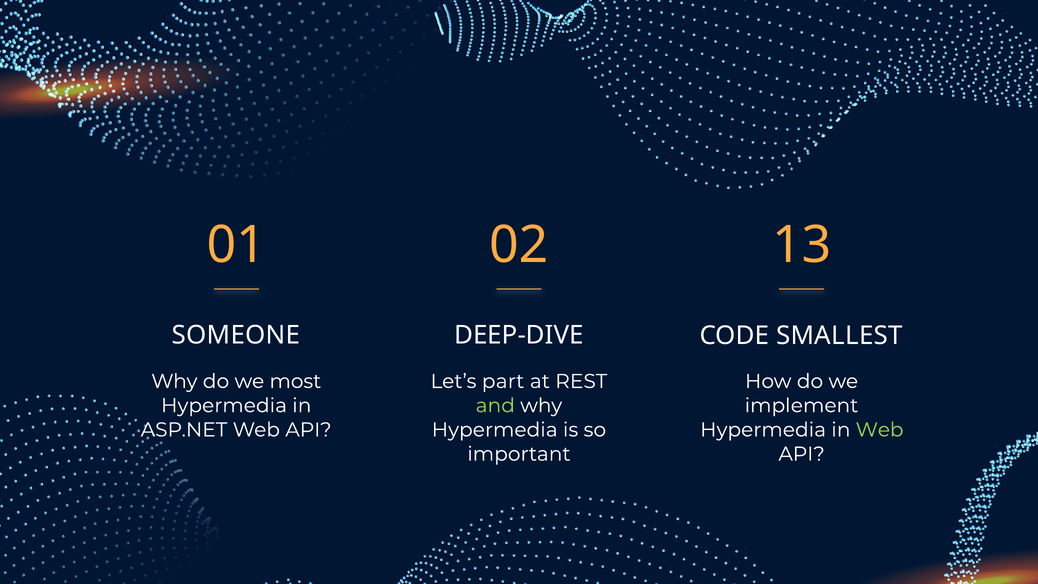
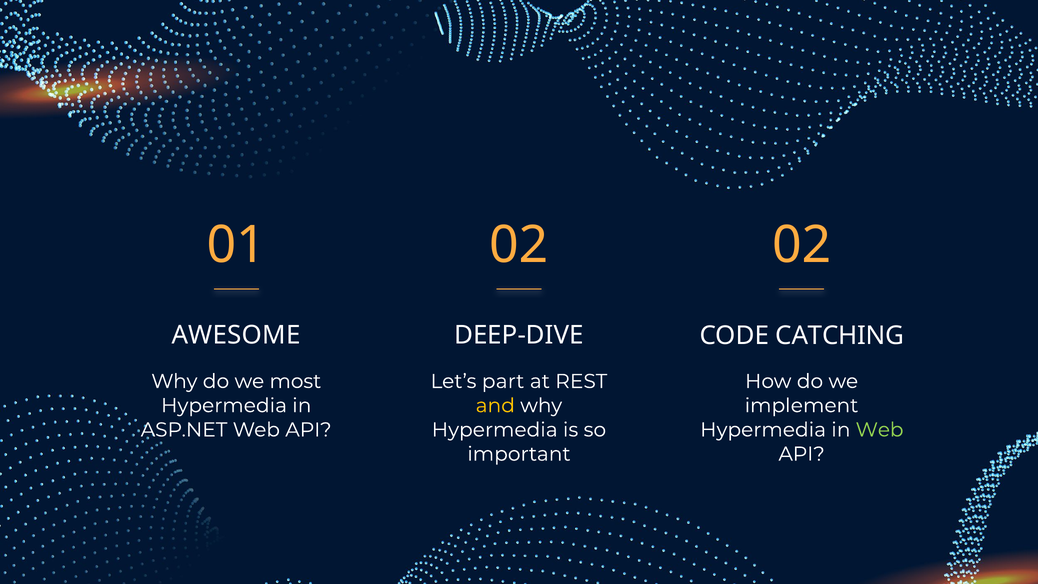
02 13: 13 -> 02
SOMEONE: SOMEONE -> AWESOME
SMALLEST: SMALLEST -> CATCHING
and colour: light green -> yellow
